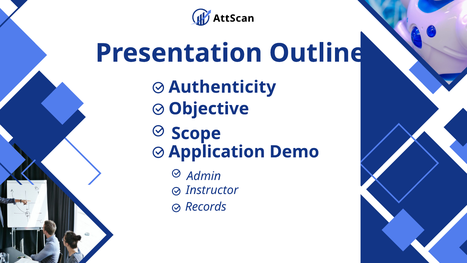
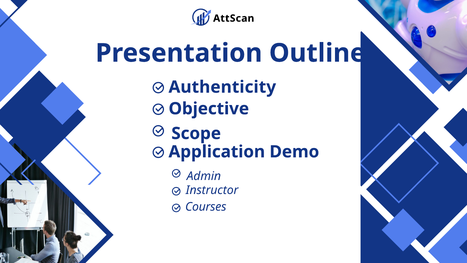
Records: Records -> Courses
